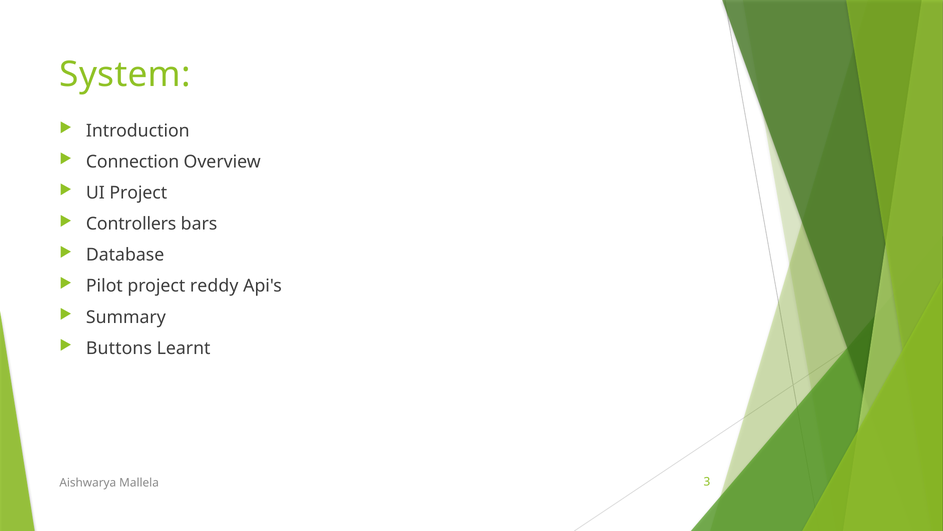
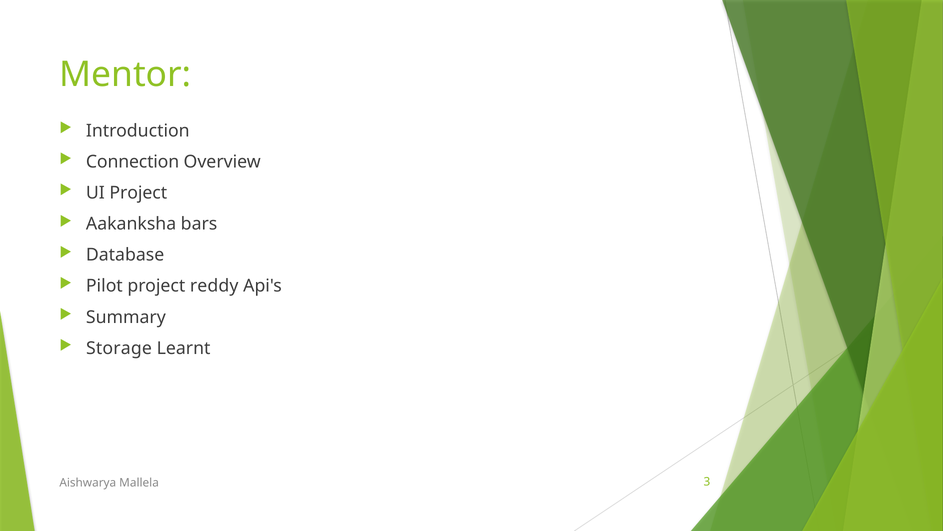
System: System -> Mentor
Controllers: Controllers -> Aakanksha
Buttons: Buttons -> Storage
